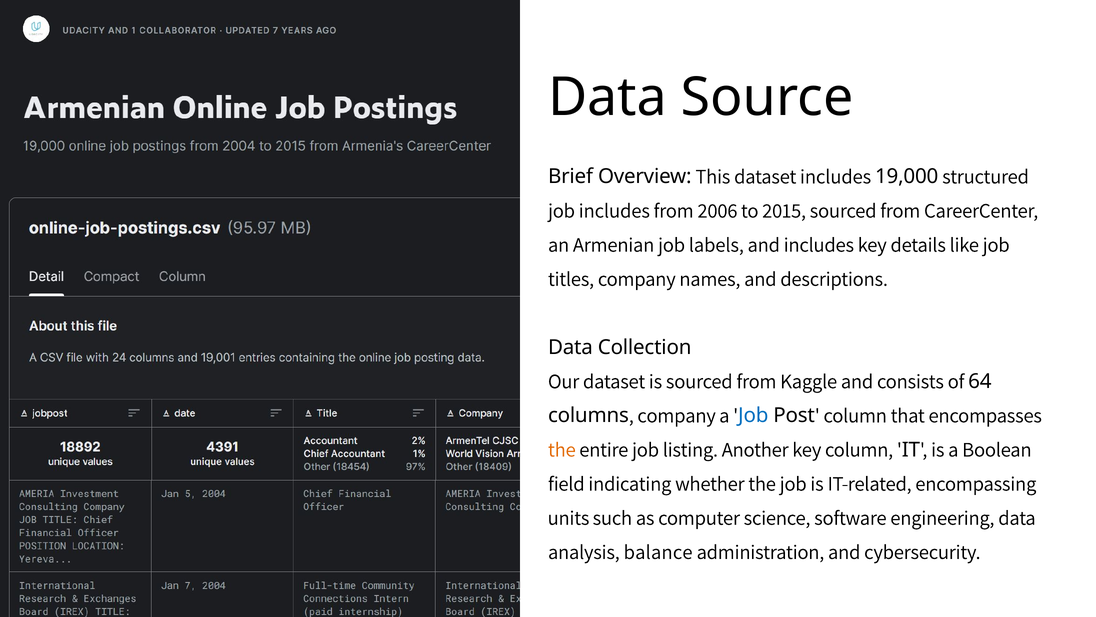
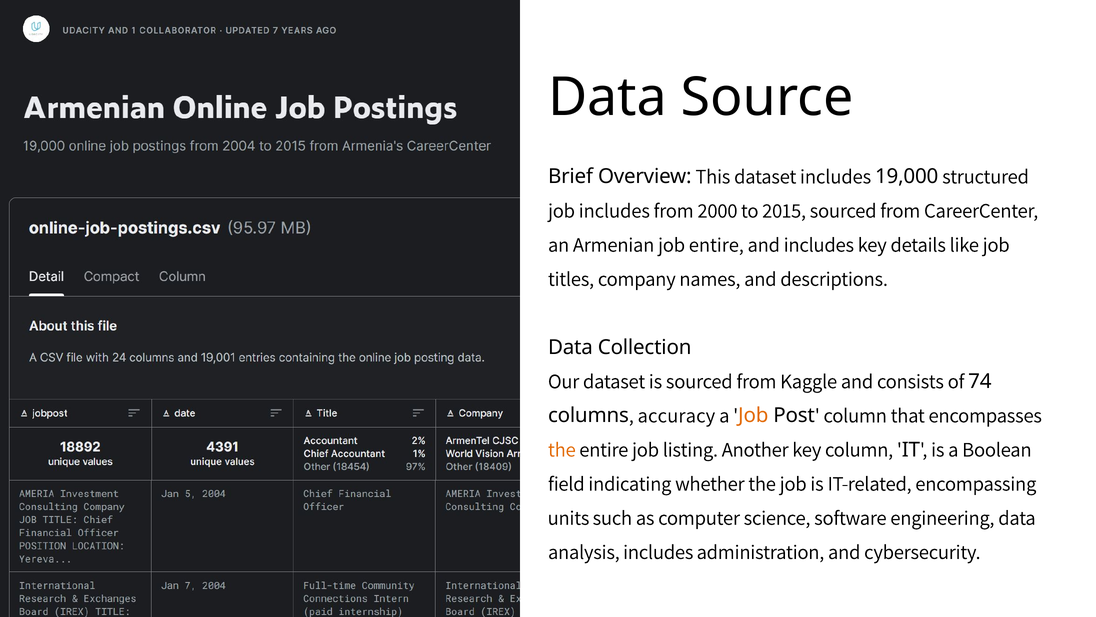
2006: 2006 -> 2000
job labels: labels -> entire
64: 64 -> 74
company at (677, 415): company -> accuracy
Job at (753, 415) colour: blue -> orange
analysis balance: balance -> includes
